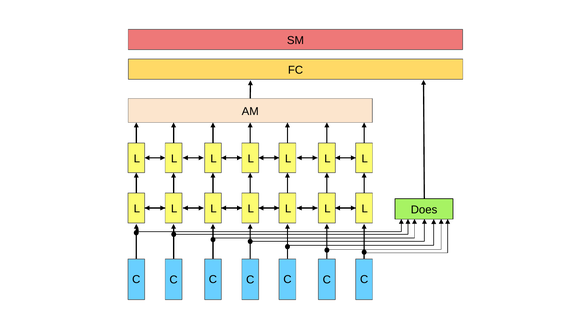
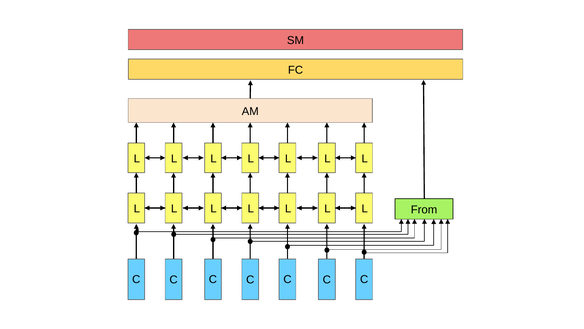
Does: Does -> From
